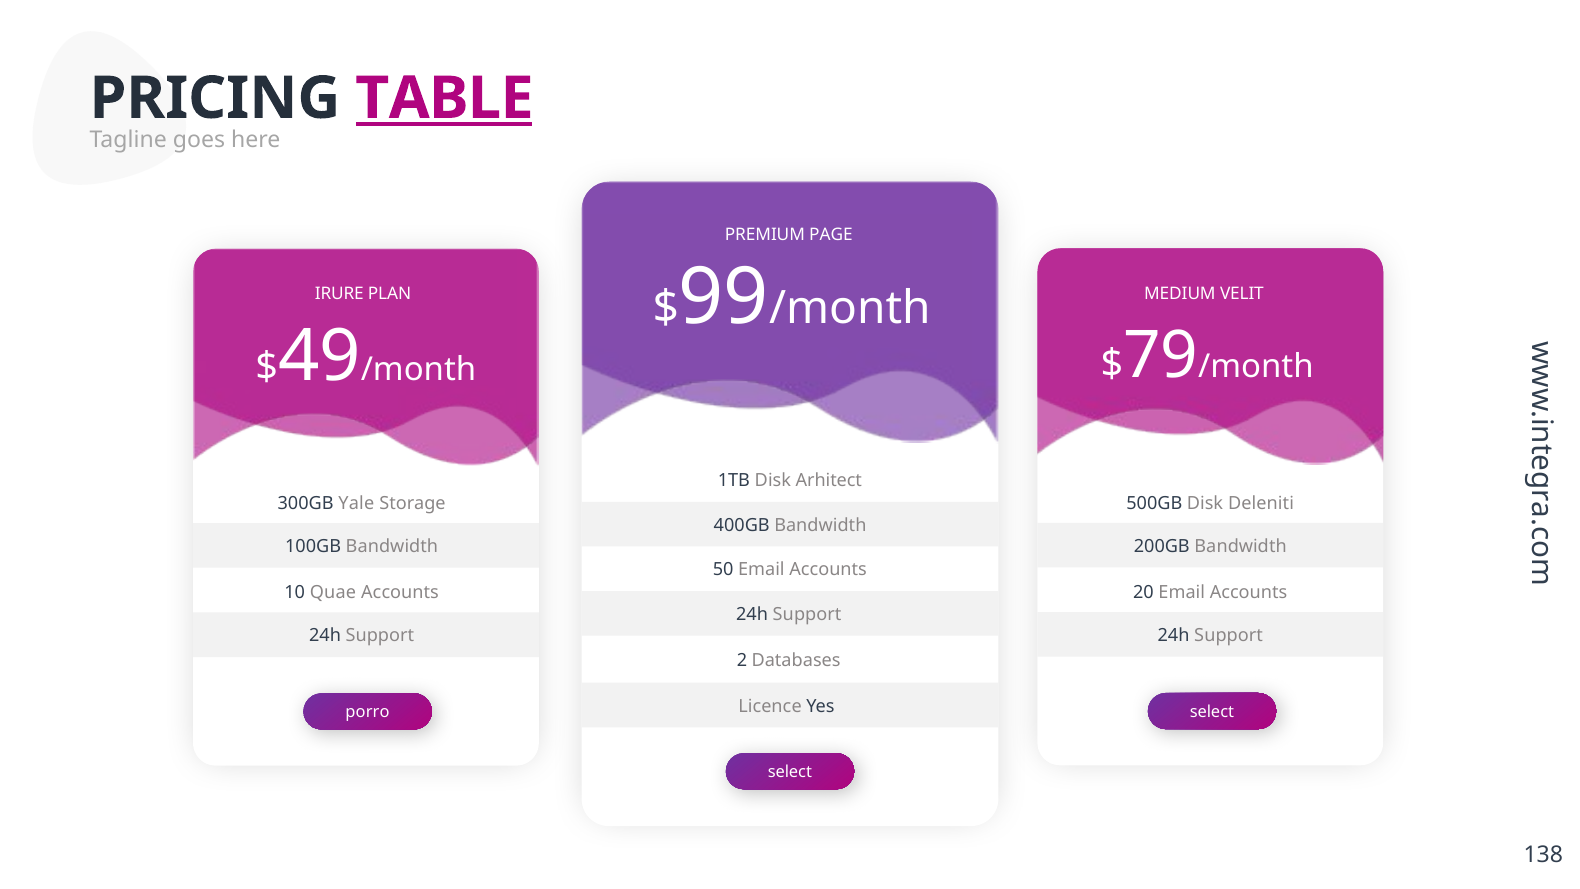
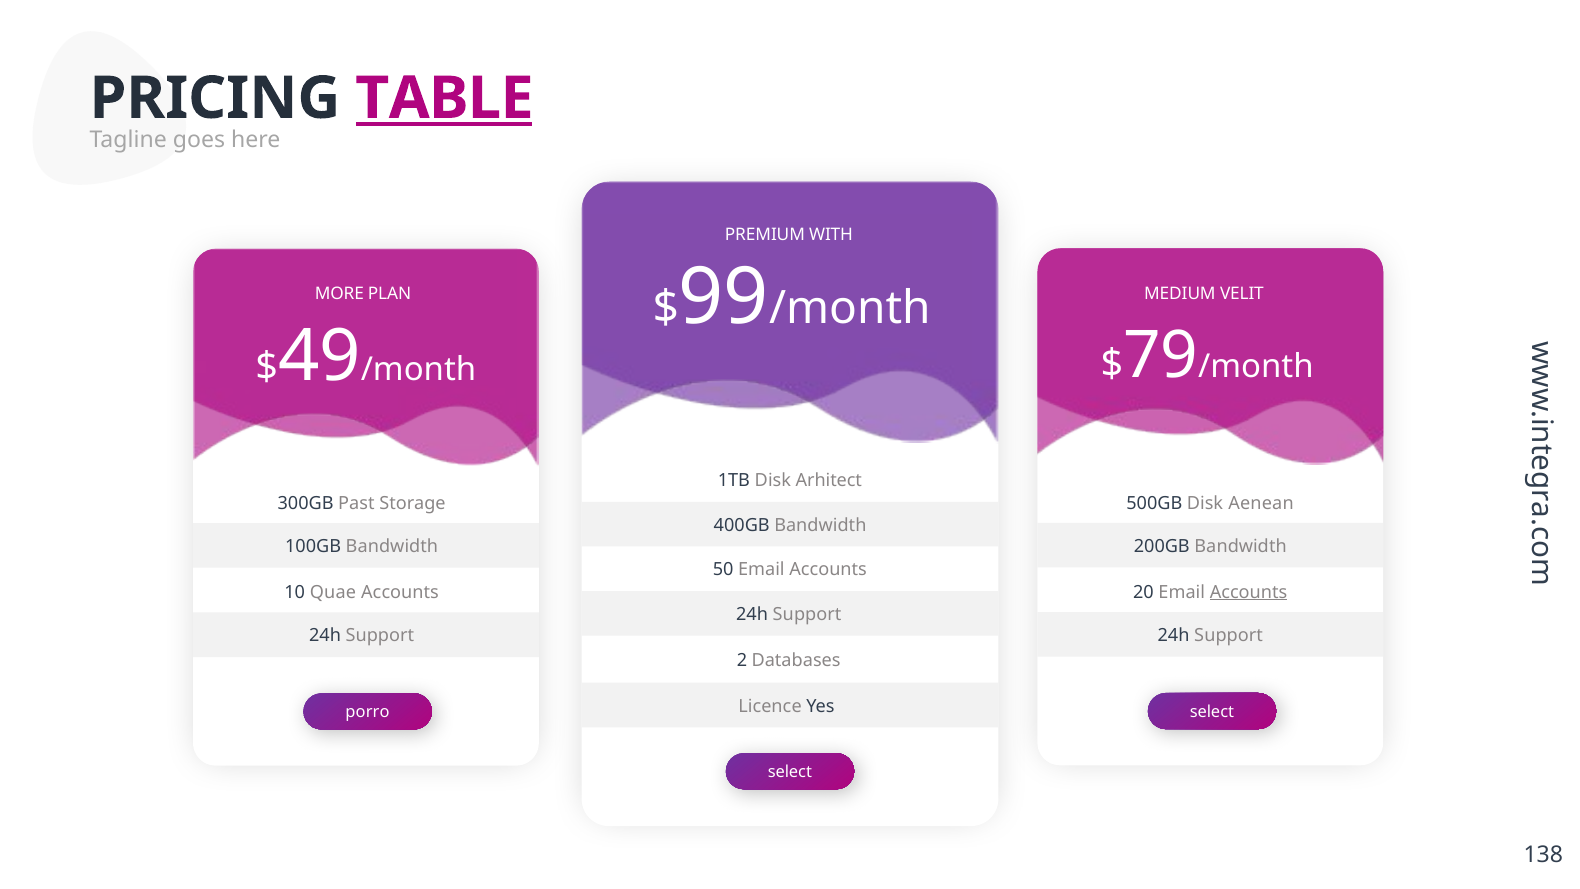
PAGE: PAGE -> WITH
IRURE: IRURE -> MORE
Yale: Yale -> Past
Deleniti: Deleniti -> Aenean
Accounts at (1249, 592) underline: none -> present
